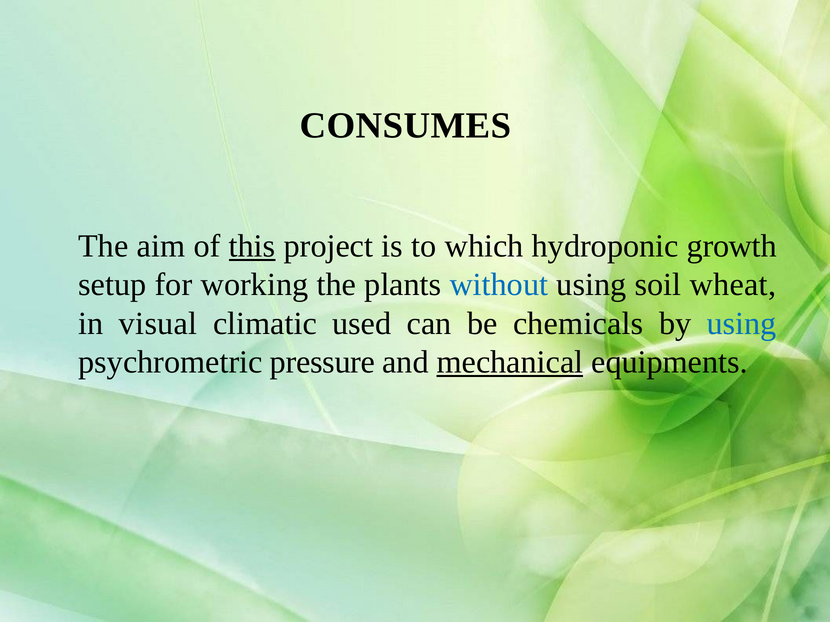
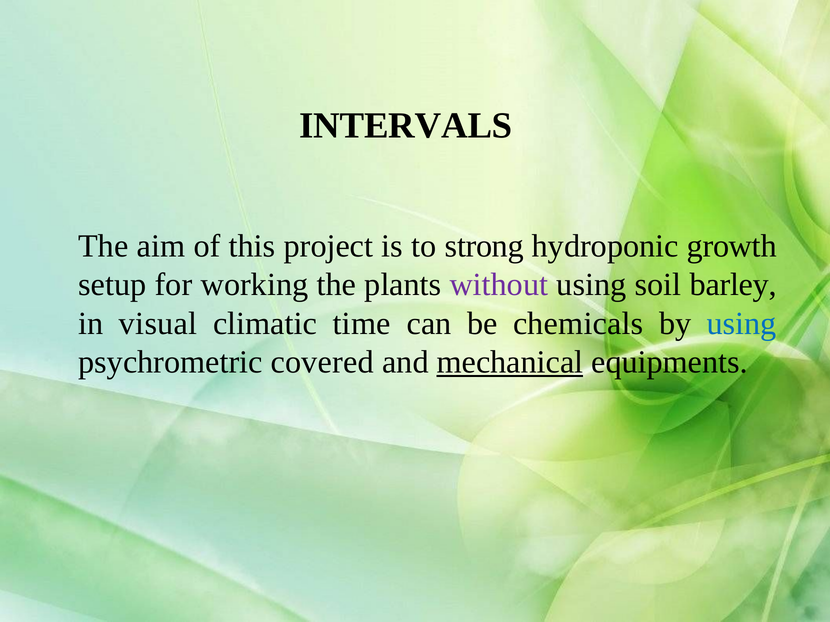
CONSUMES: CONSUMES -> INTERVALS
this underline: present -> none
which: which -> strong
without colour: blue -> purple
wheat: wheat -> barley
used: used -> time
pressure: pressure -> covered
